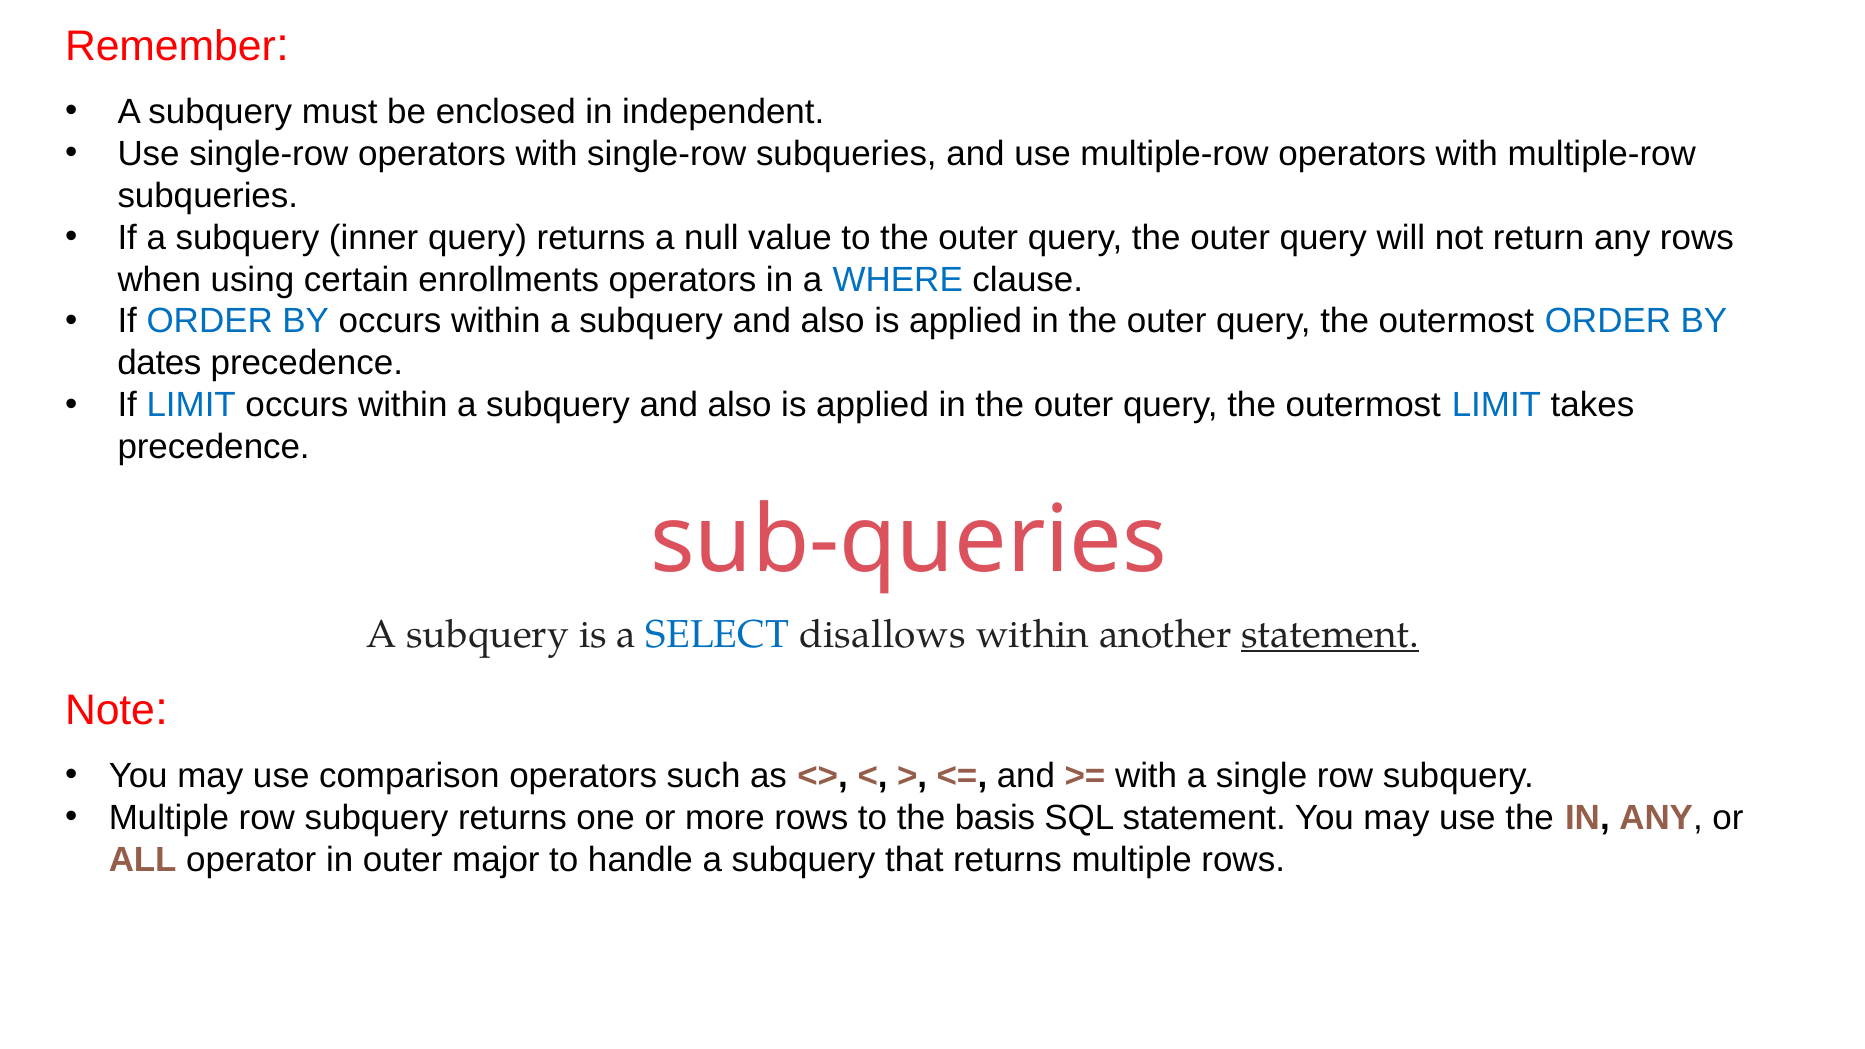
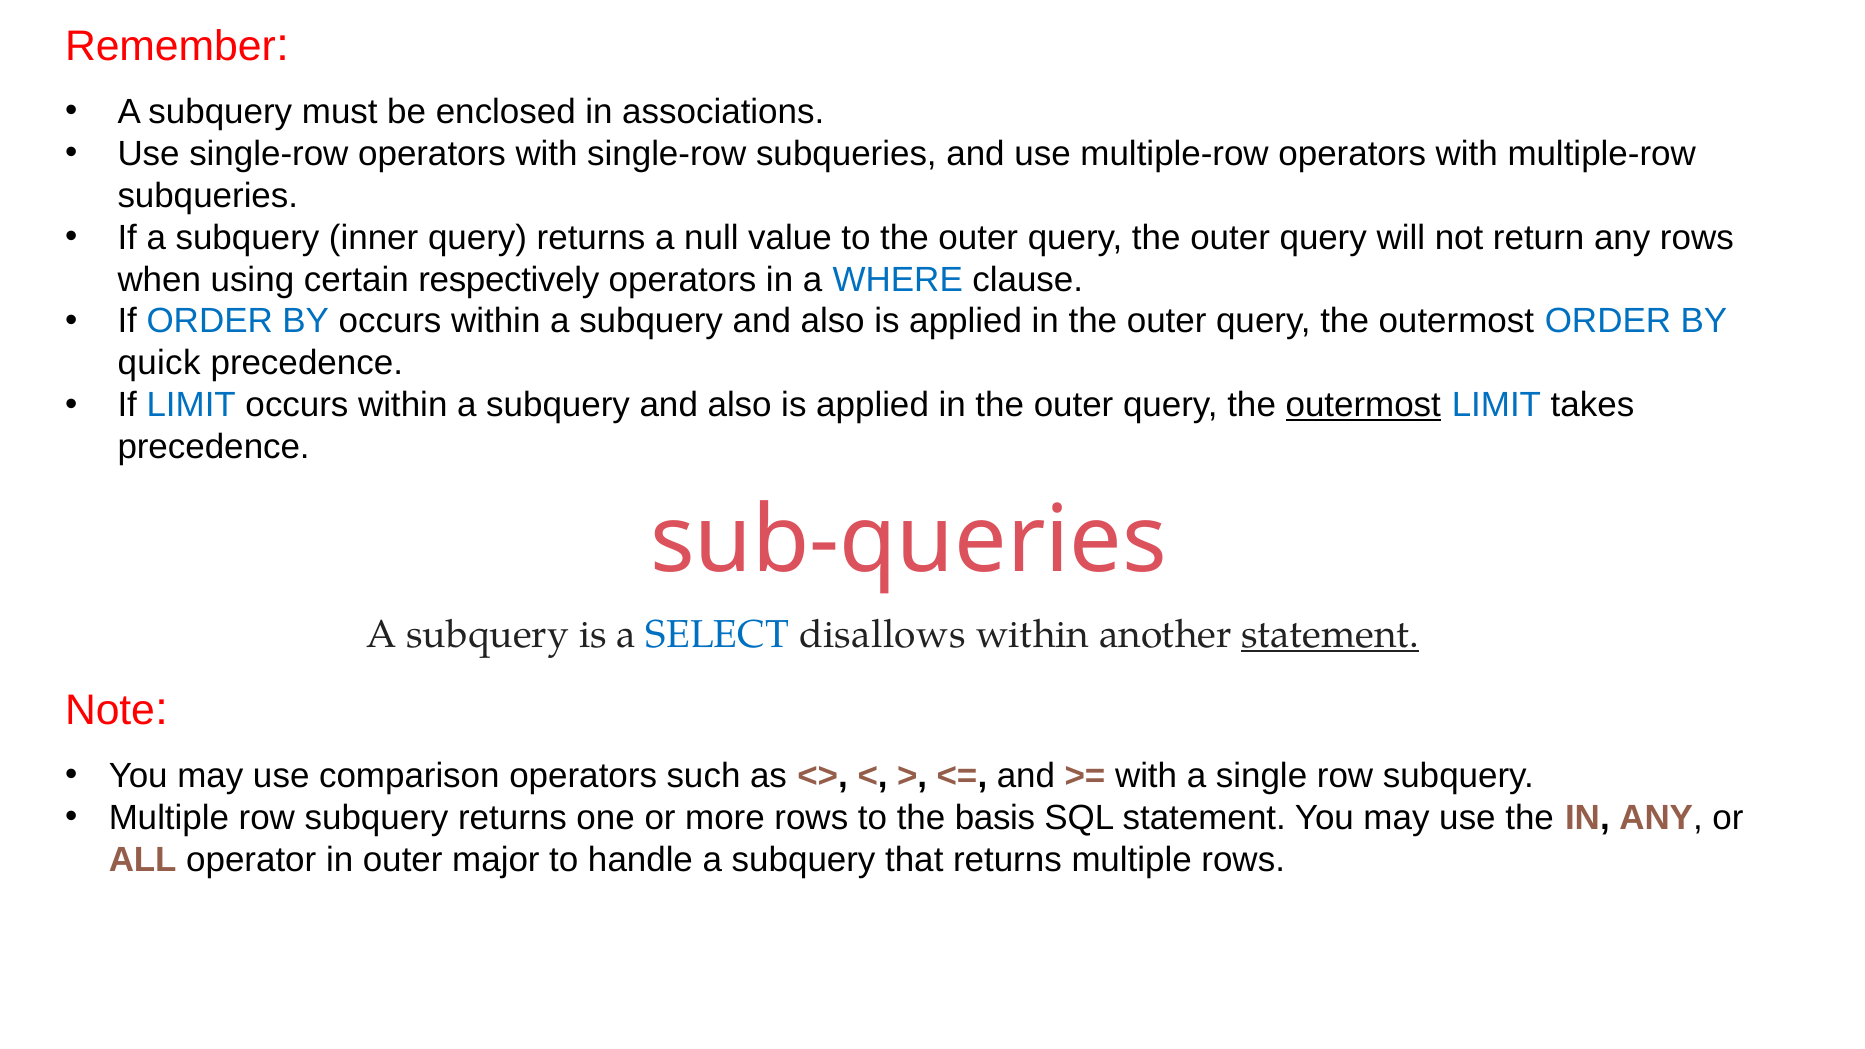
independent: independent -> associations
enrollments: enrollments -> respectively
dates: dates -> quick
outermost at (1363, 405) underline: none -> present
